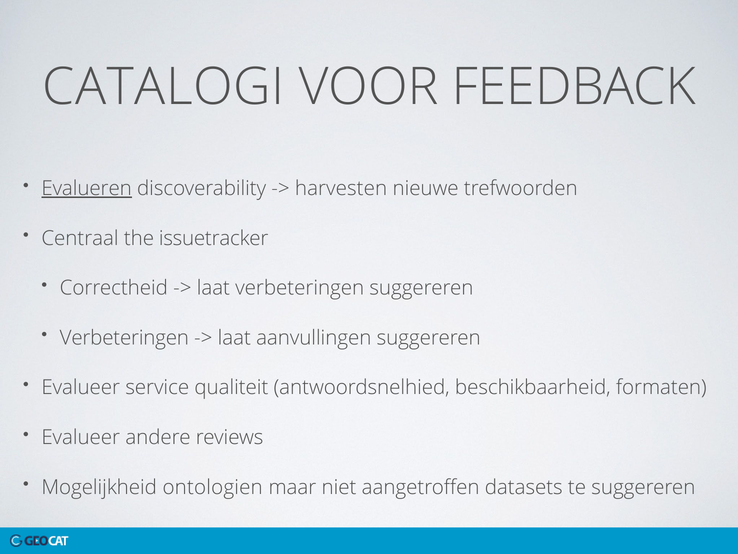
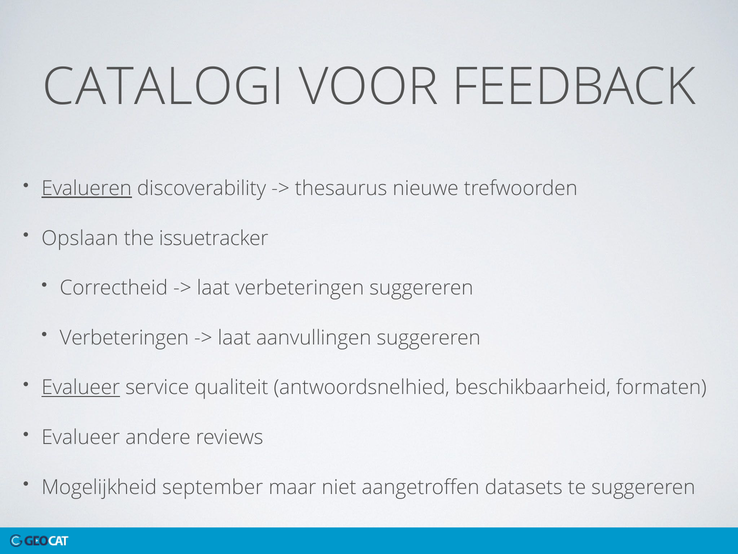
harvesten: harvesten -> thesaurus
Centraal: Centraal -> Opslaan
Evalueer at (81, 387) underline: none -> present
ontologien: ontologien -> september
